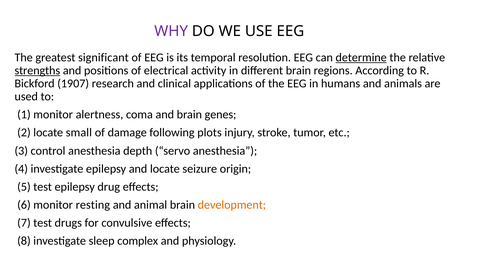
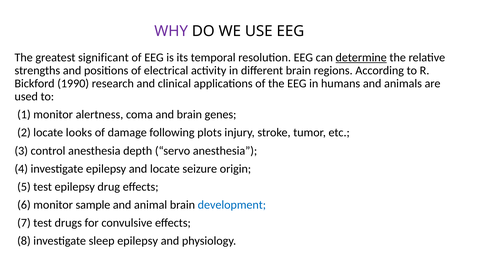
strengths underline: present -> none
1907: 1907 -> 1990
small: small -> looks
resting: resting -> sample
development colour: orange -> blue
sleep complex: complex -> epilepsy
